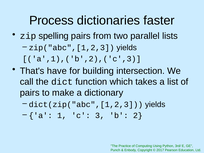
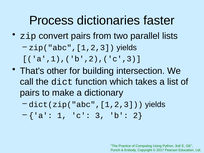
spelling: spelling -> convert
have: have -> other
